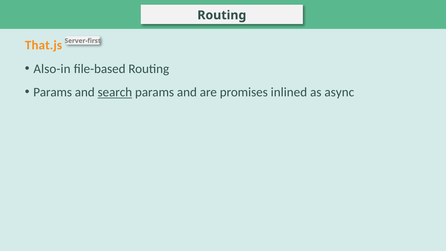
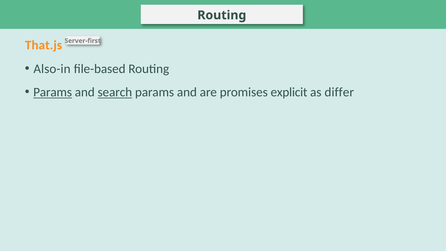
Params at (53, 92) underline: none -> present
inlined: inlined -> explicit
async: async -> differ
